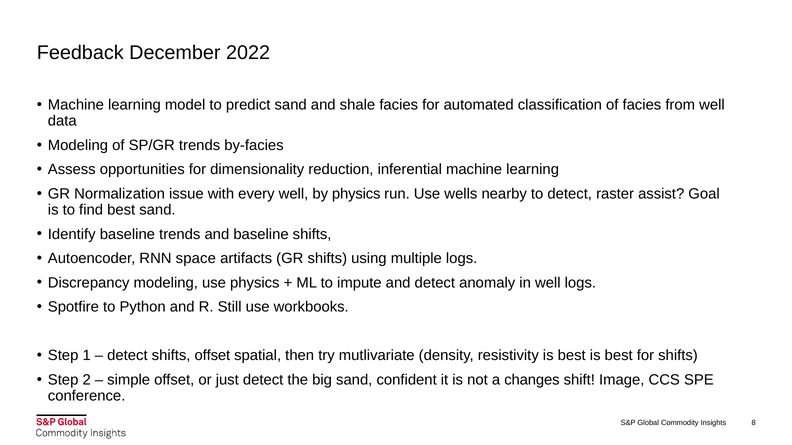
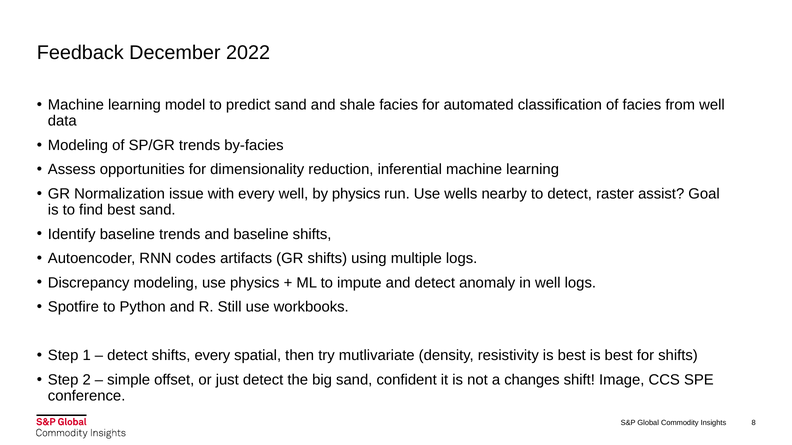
space: space -> codes
shifts offset: offset -> every
